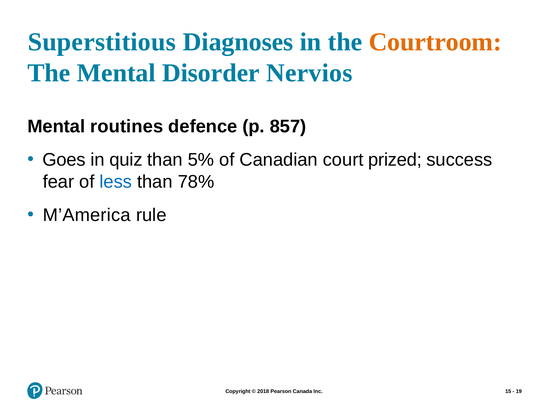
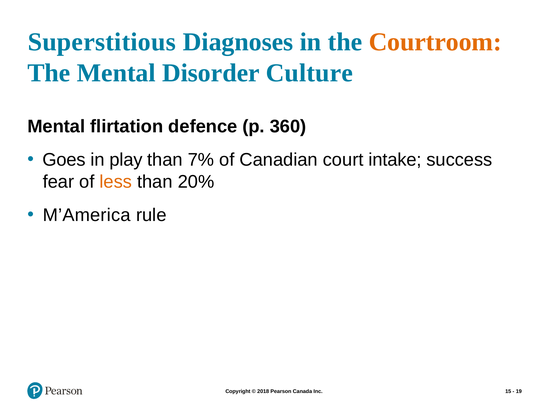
Nervios: Nervios -> Culture
routines: routines -> flirtation
857: 857 -> 360
quiz: quiz -> play
5%: 5% -> 7%
prized: prized -> intake
less colour: blue -> orange
78%: 78% -> 20%
